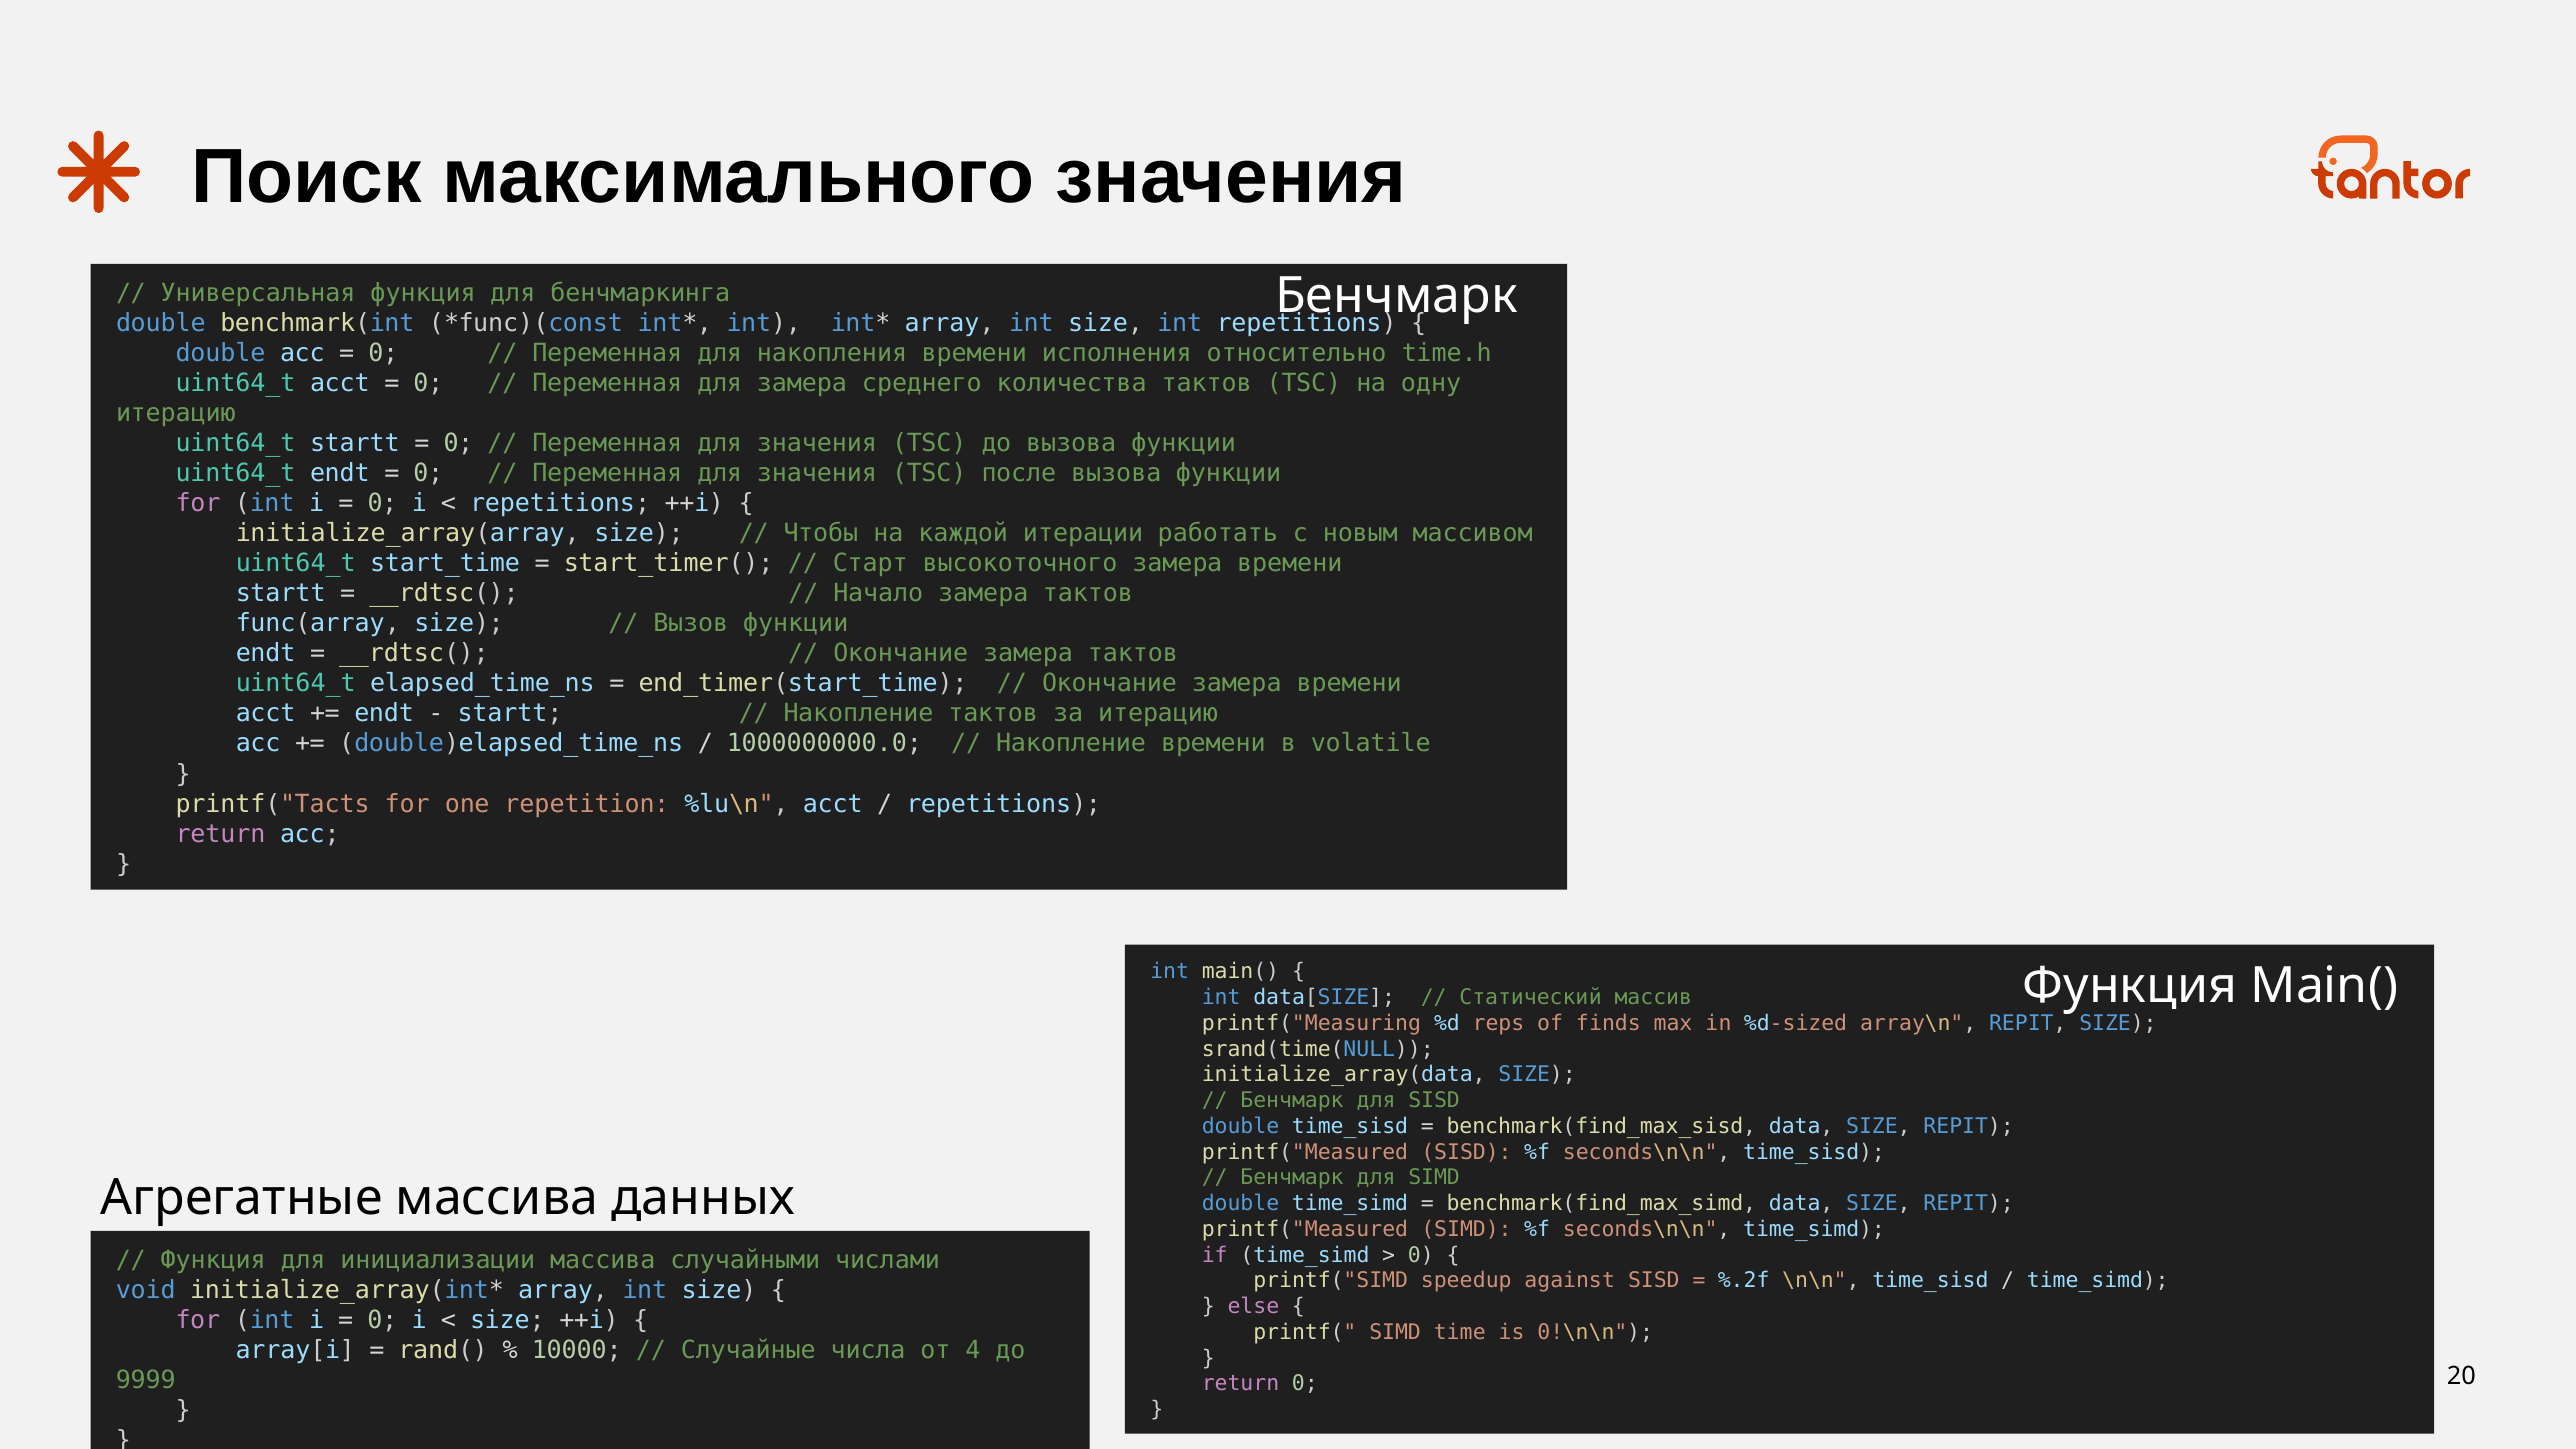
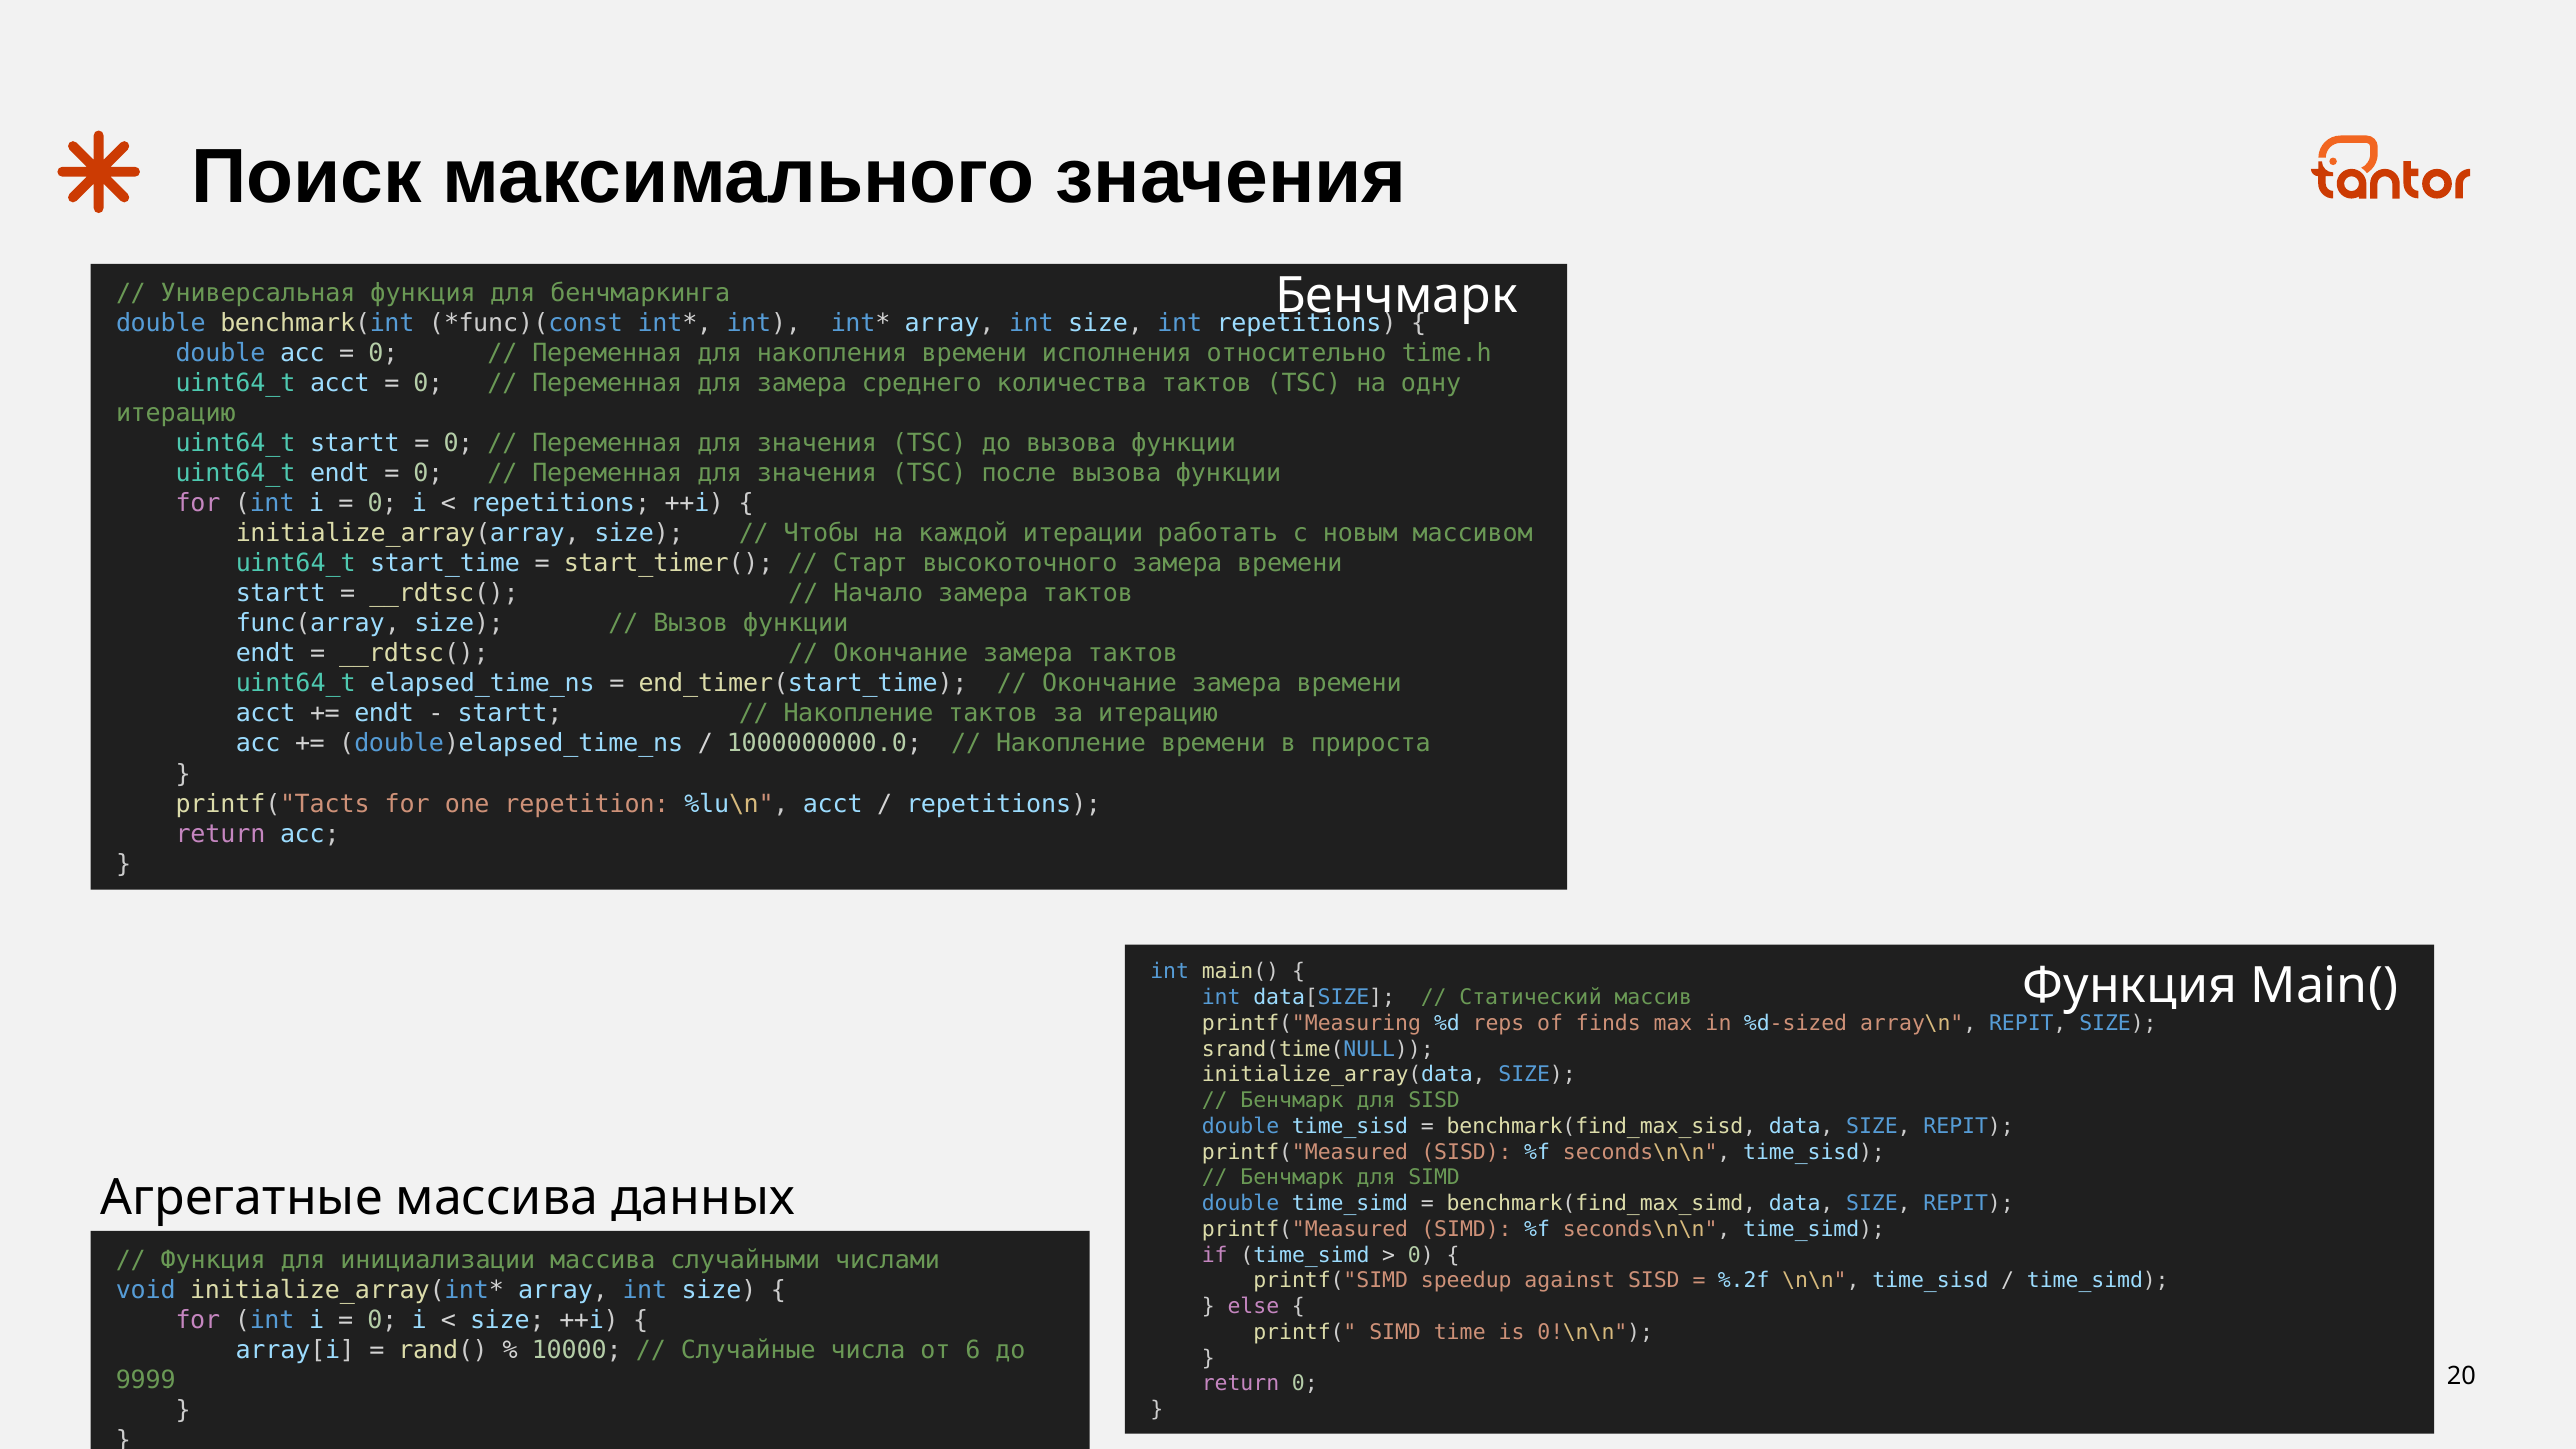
volatile: volatile -> прироста
4: 4 -> 6
